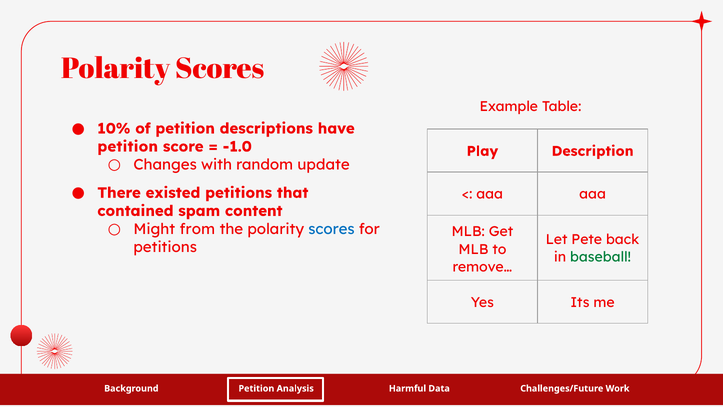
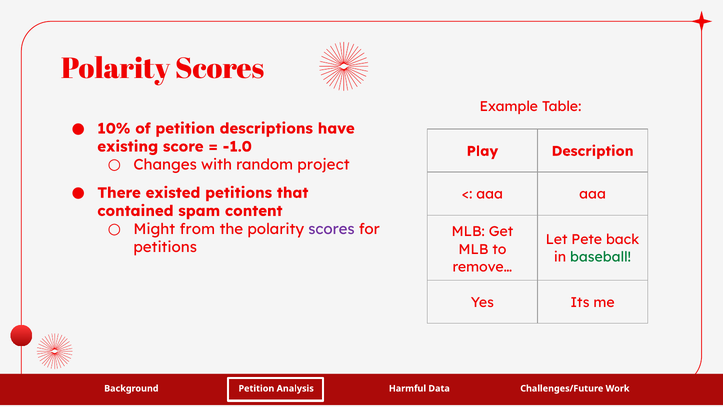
petition at (128, 147): petition -> existing
update: update -> project
scores at (331, 229) colour: blue -> purple
